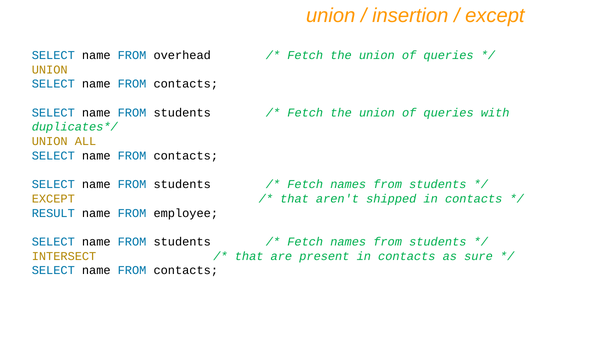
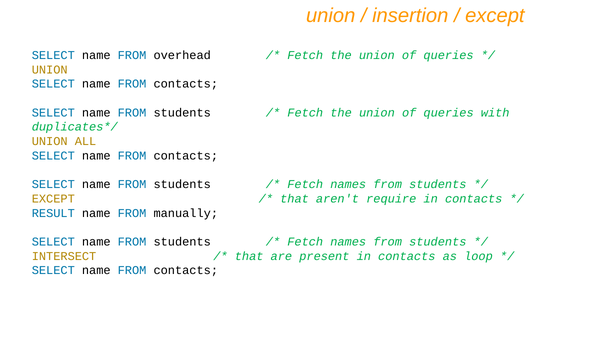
shipped: shipped -> require
employee: employee -> manually
sure: sure -> loop
